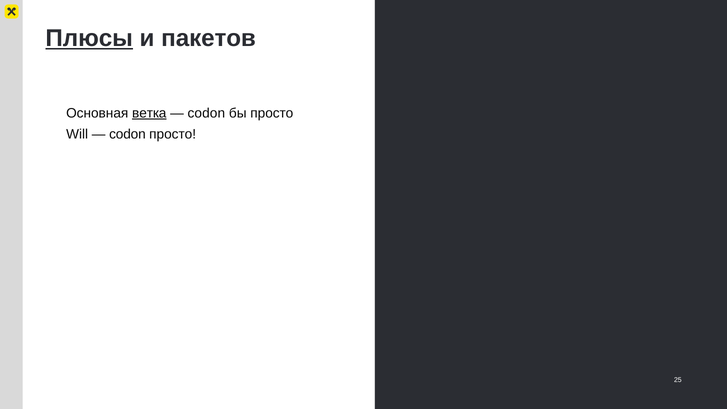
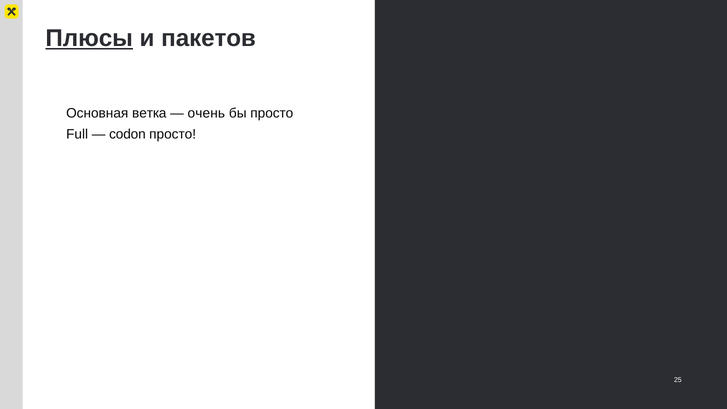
ветка underline: present -> none
codon at (206, 113): codon -> очень
Will: Will -> Full
